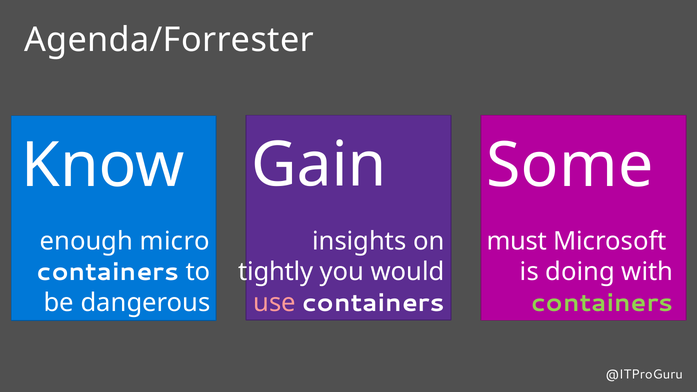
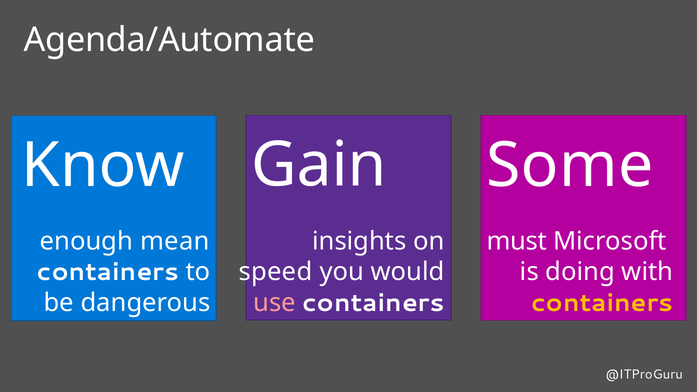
Agenda/Forrester: Agenda/Forrester -> Agenda/Automate
micro: micro -> mean
tightly: tightly -> speed
containers at (602, 303) colour: light green -> yellow
